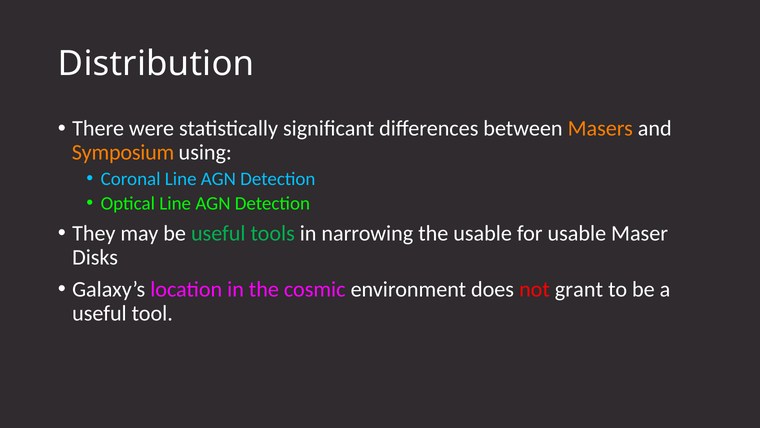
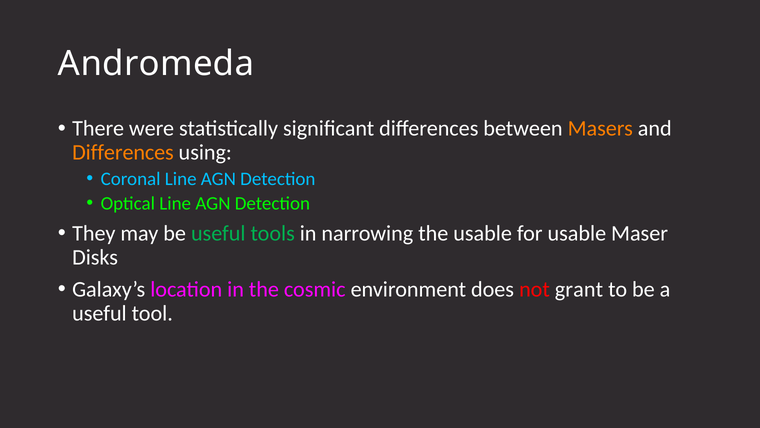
Distribution: Distribution -> Andromeda
Symposium at (123, 152): Symposium -> Differences
